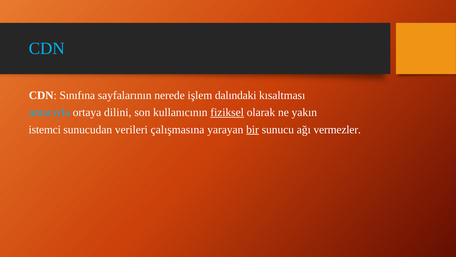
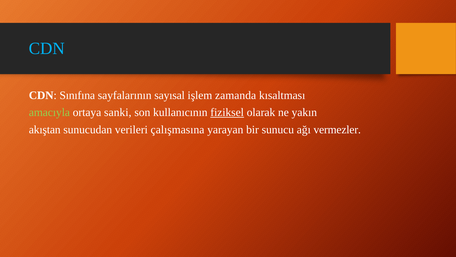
nerede: nerede -> sayısal
dalındaki: dalındaki -> zamanda
amacıyla colour: light blue -> light green
dilini: dilini -> sanki
istemci: istemci -> akıştan
bir underline: present -> none
